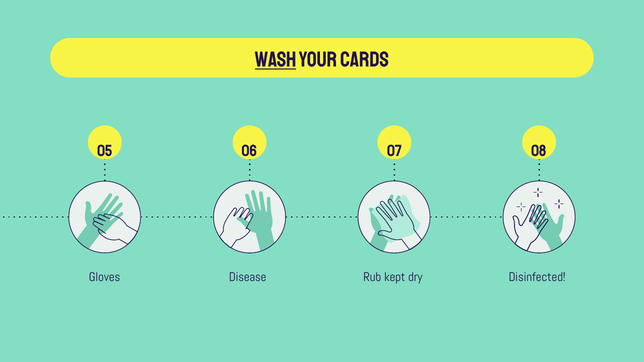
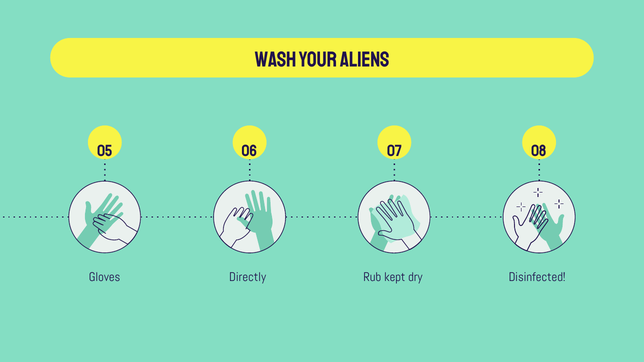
WASH underline: present -> none
CARDS: CARDS -> ALIENS
Disease: Disease -> Directly
